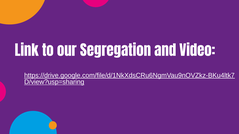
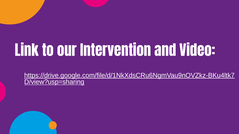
Segregation: Segregation -> Intervention
